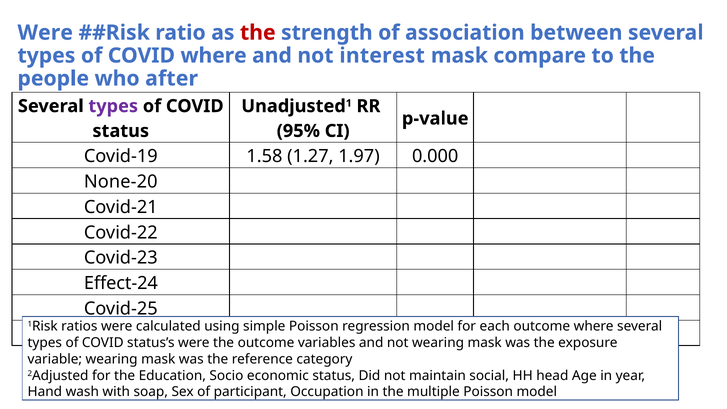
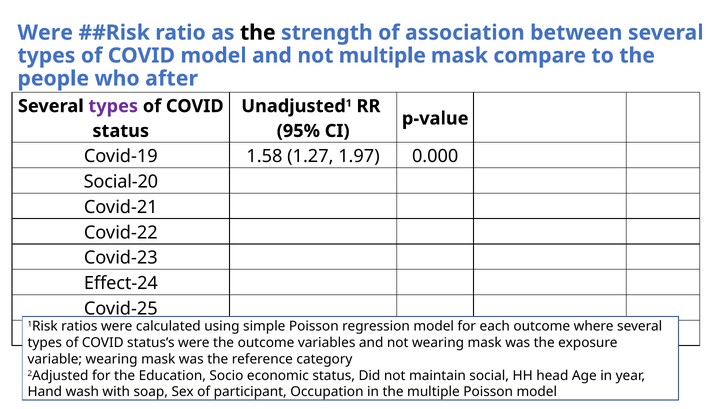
the at (258, 33) colour: red -> black
COVID where: where -> model
not interest: interest -> multiple
None-20: None-20 -> Social-20
